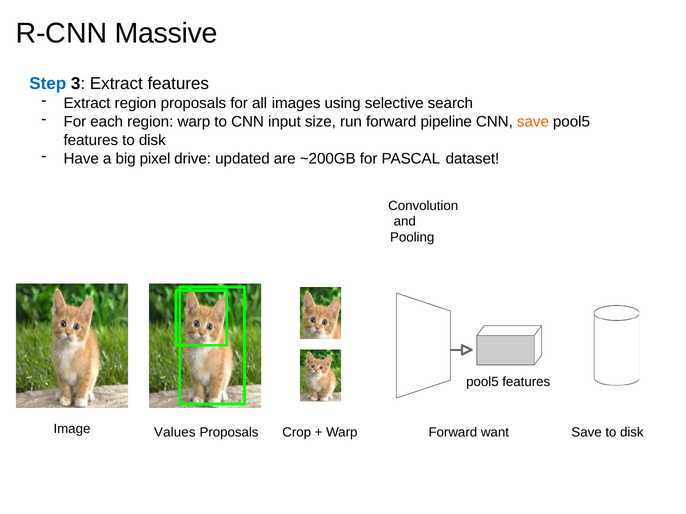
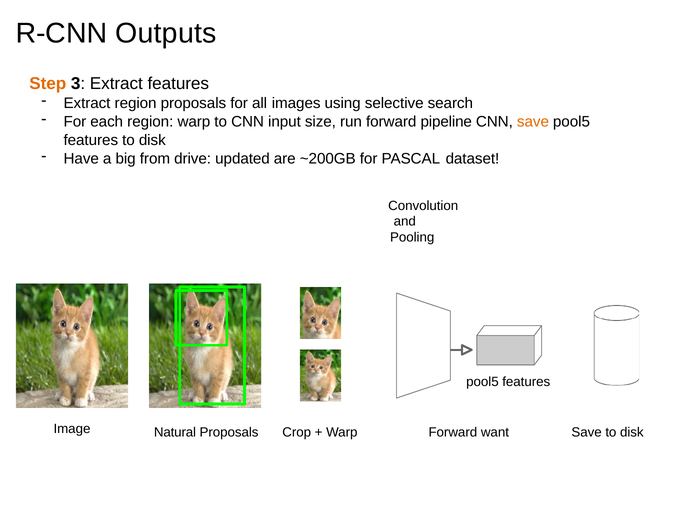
Massive: Massive -> Outputs
Step colour: blue -> orange
pixel: pixel -> from
Values: Values -> Natural
